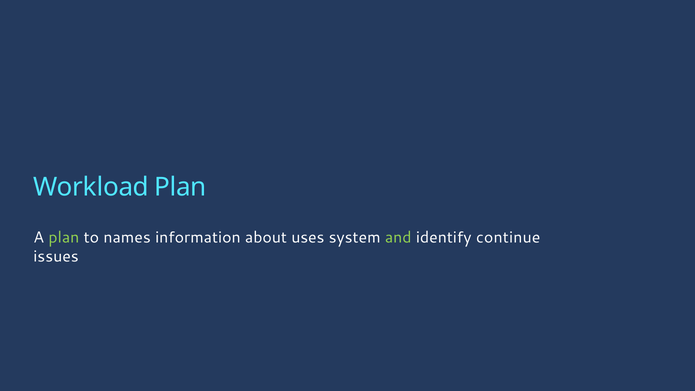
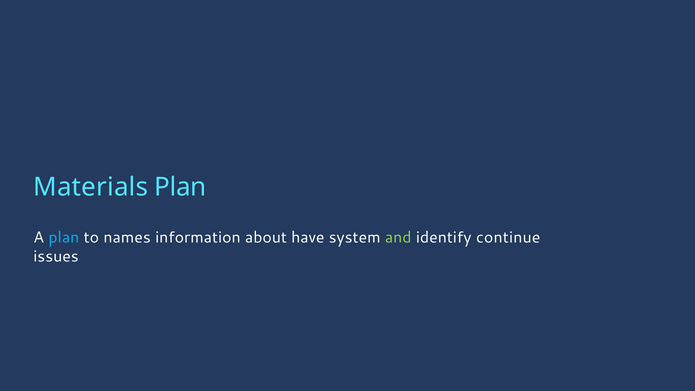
Workload: Workload -> Materials
plan at (64, 237) colour: light green -> light blue
uses: uses -> have
